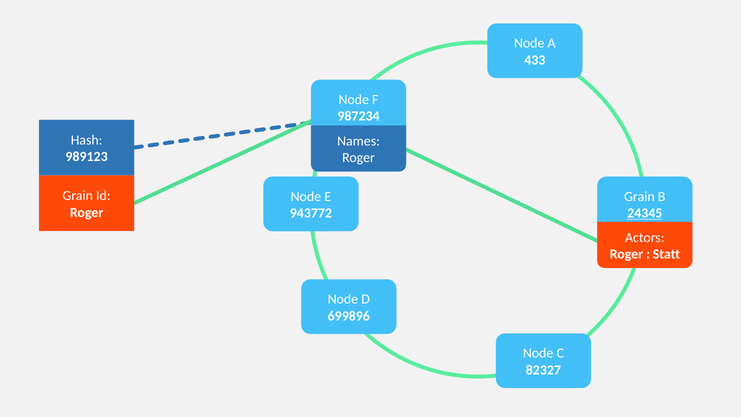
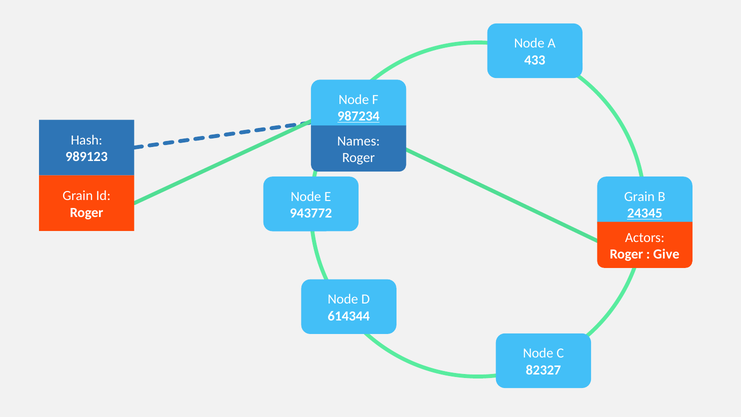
987234 underline: none -> present
Statt: Statt -> Give
699896: 699896 -> 614344
